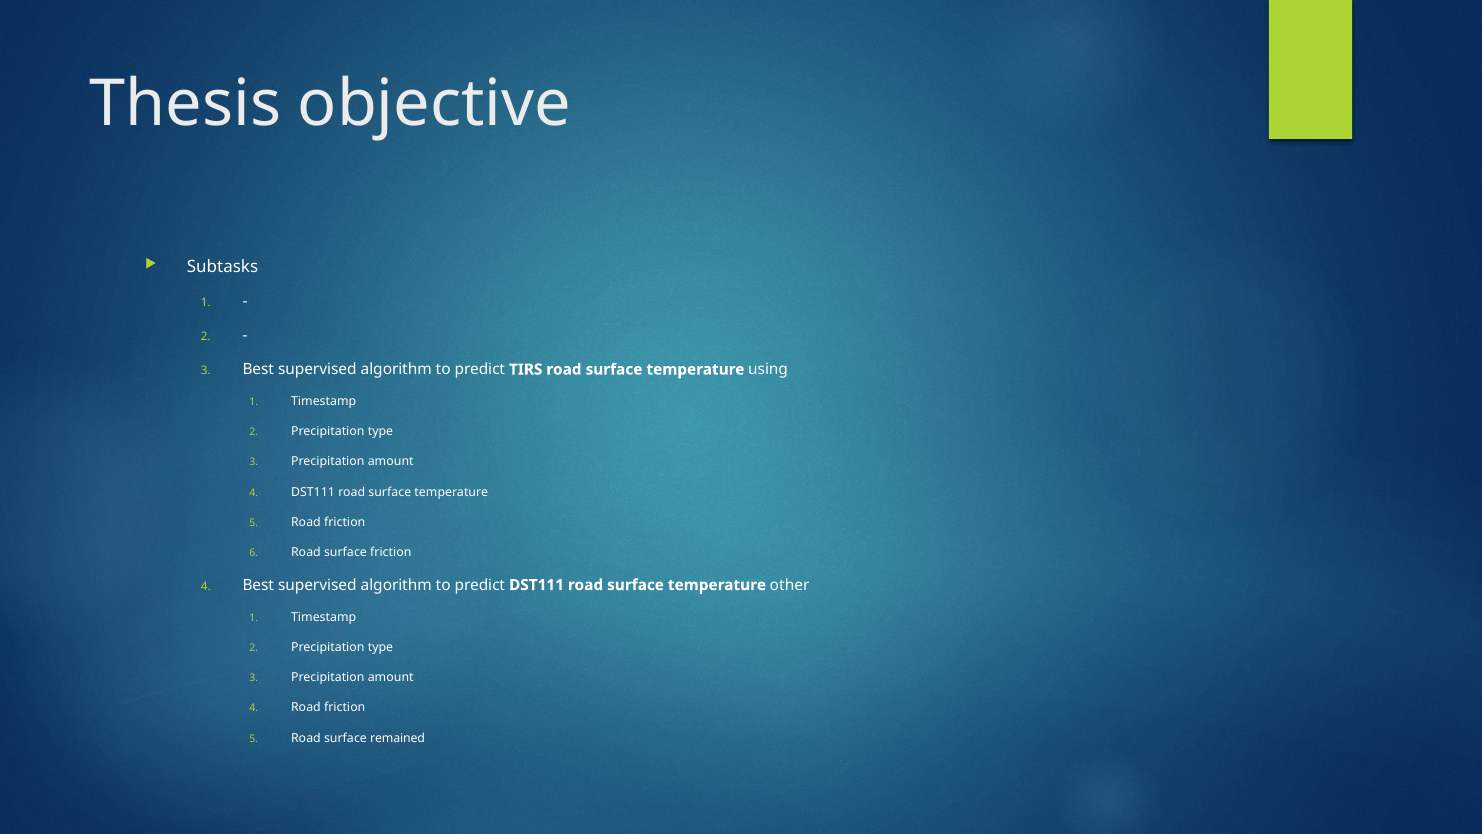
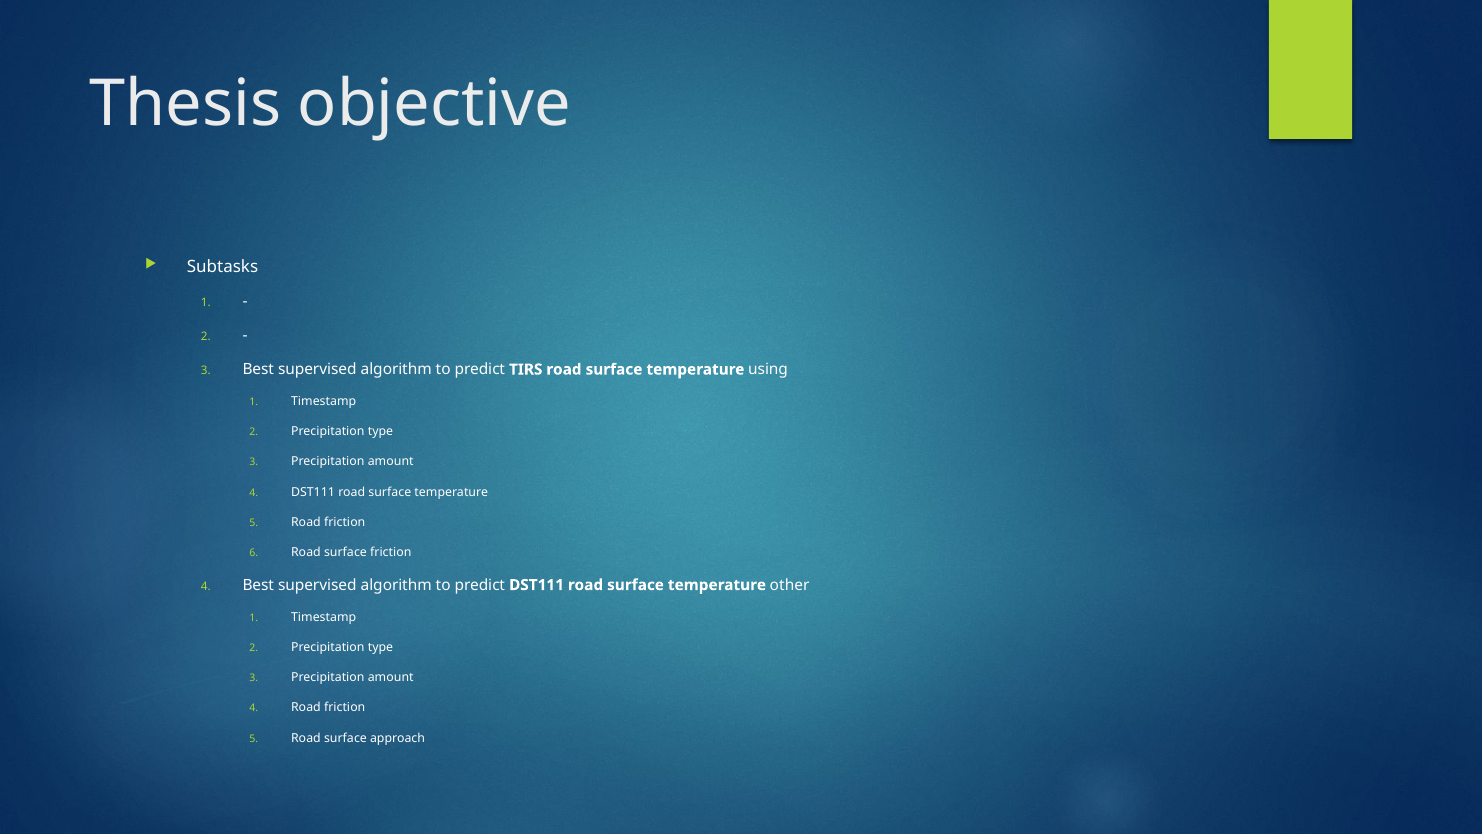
remained: remained -> approach
